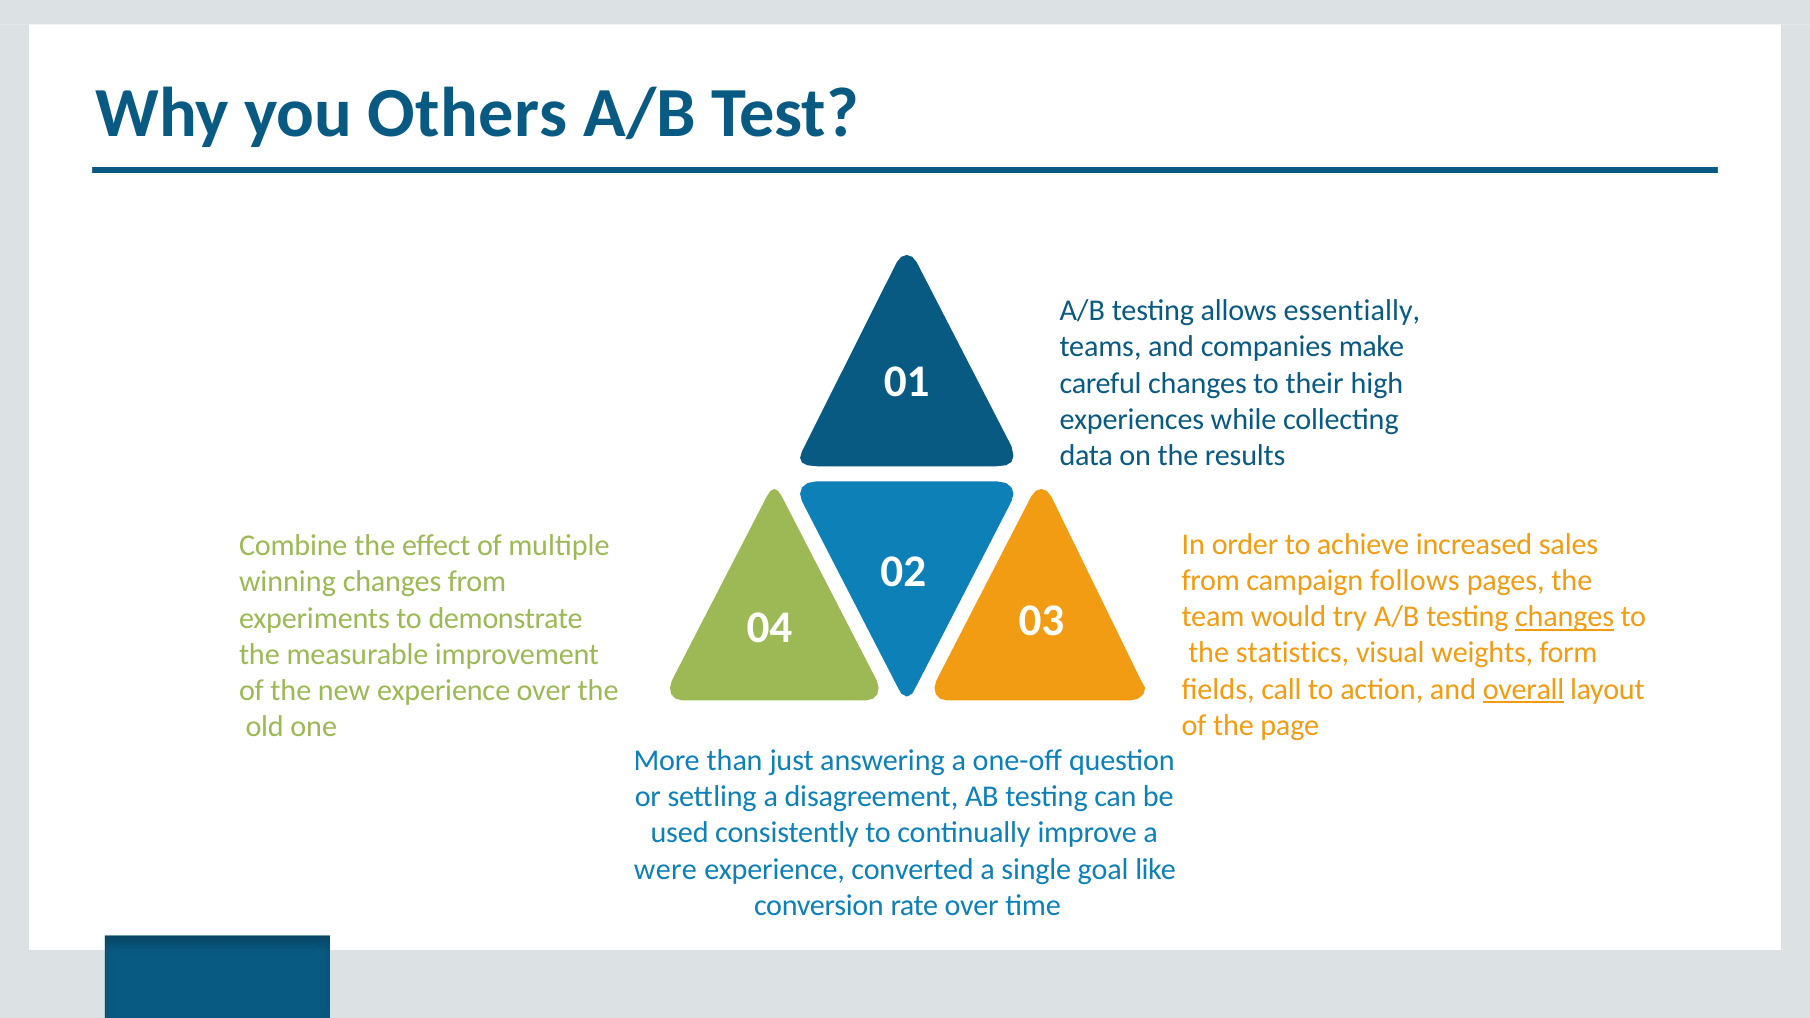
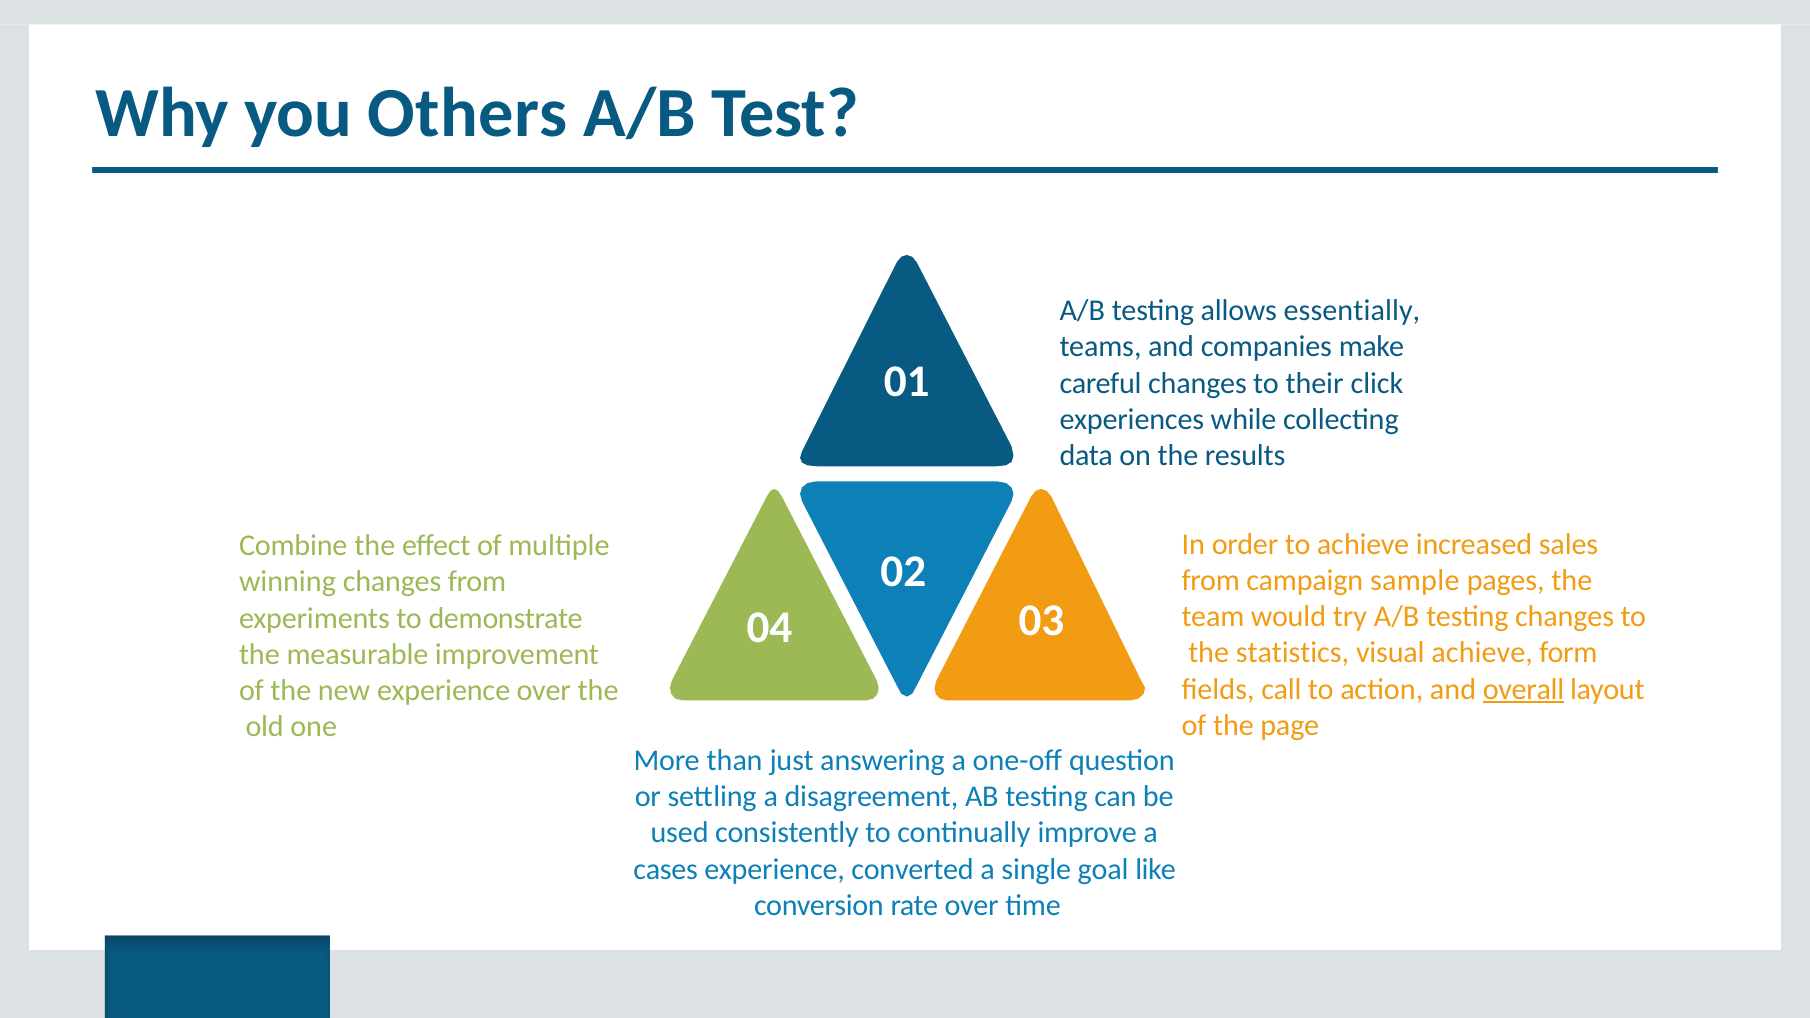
high: high -> click
follows: follows -> sample
changes at (1565, 617) underline: present -> none
visual weights: weights -> achieve
were: were -> cases
